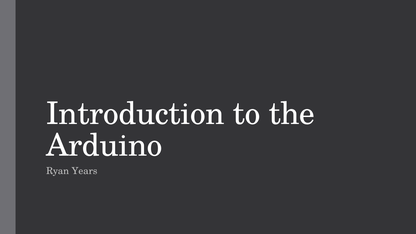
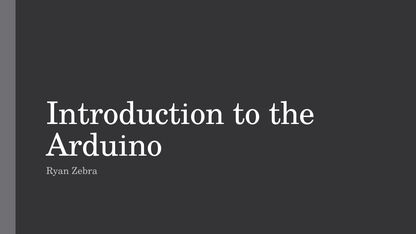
Years: Years -> Zebra
